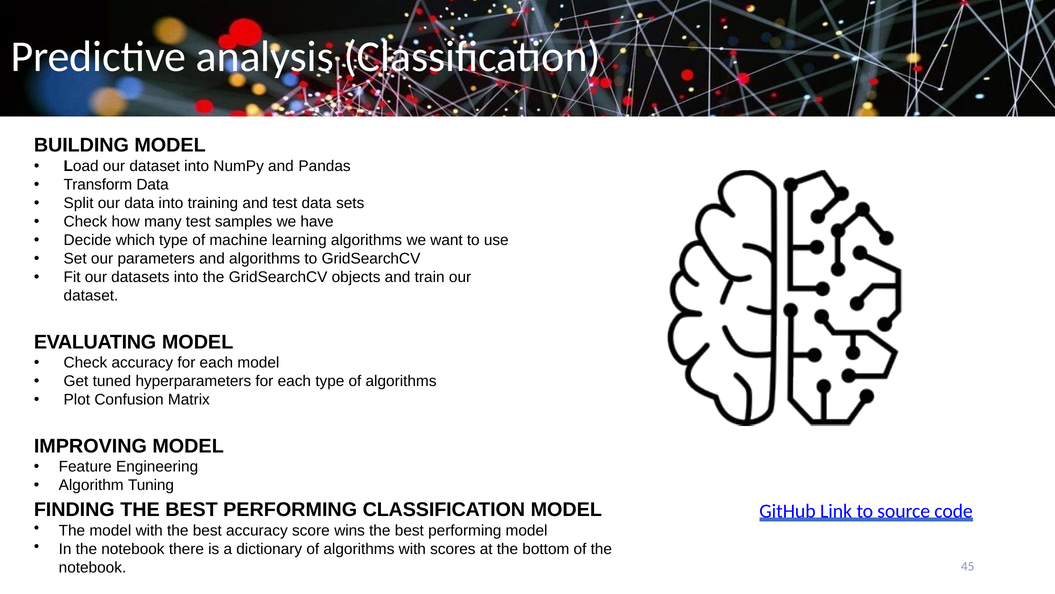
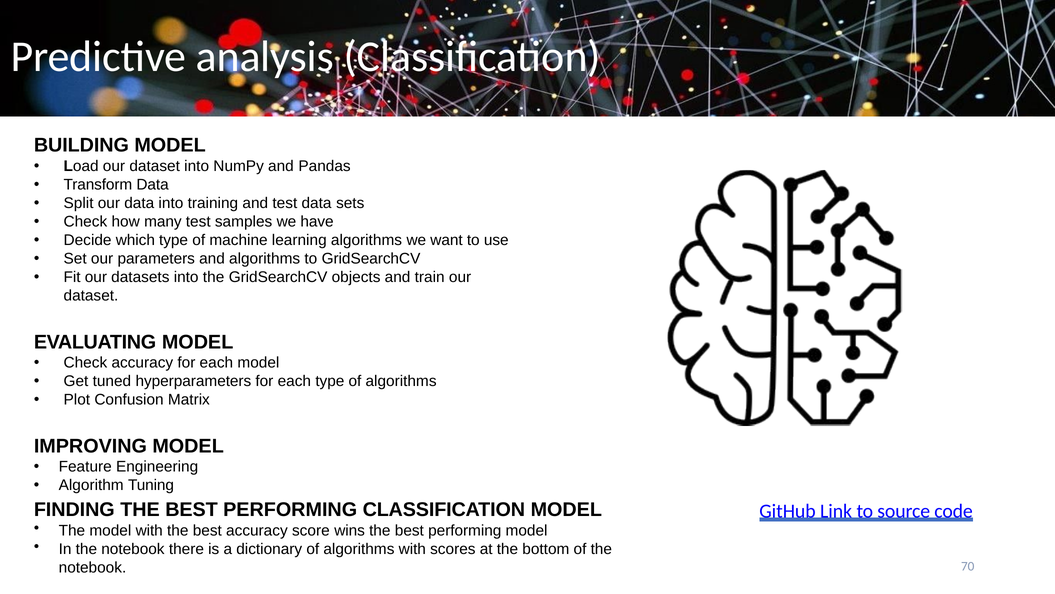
45: 45 -> 70
